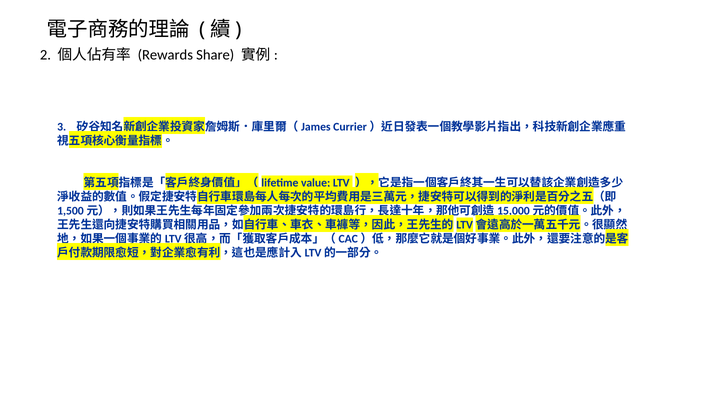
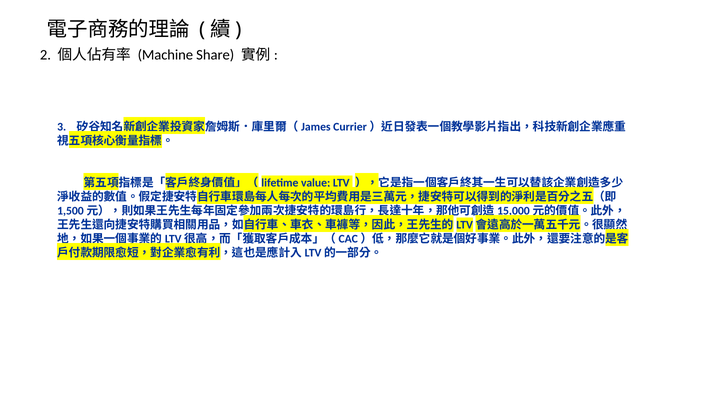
Rewards: Rewards -> Machine
